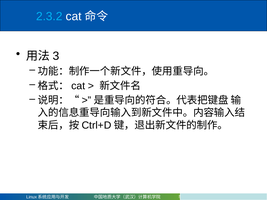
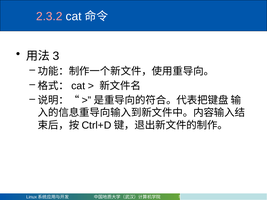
2.3.2 colour: light blue -> pink
